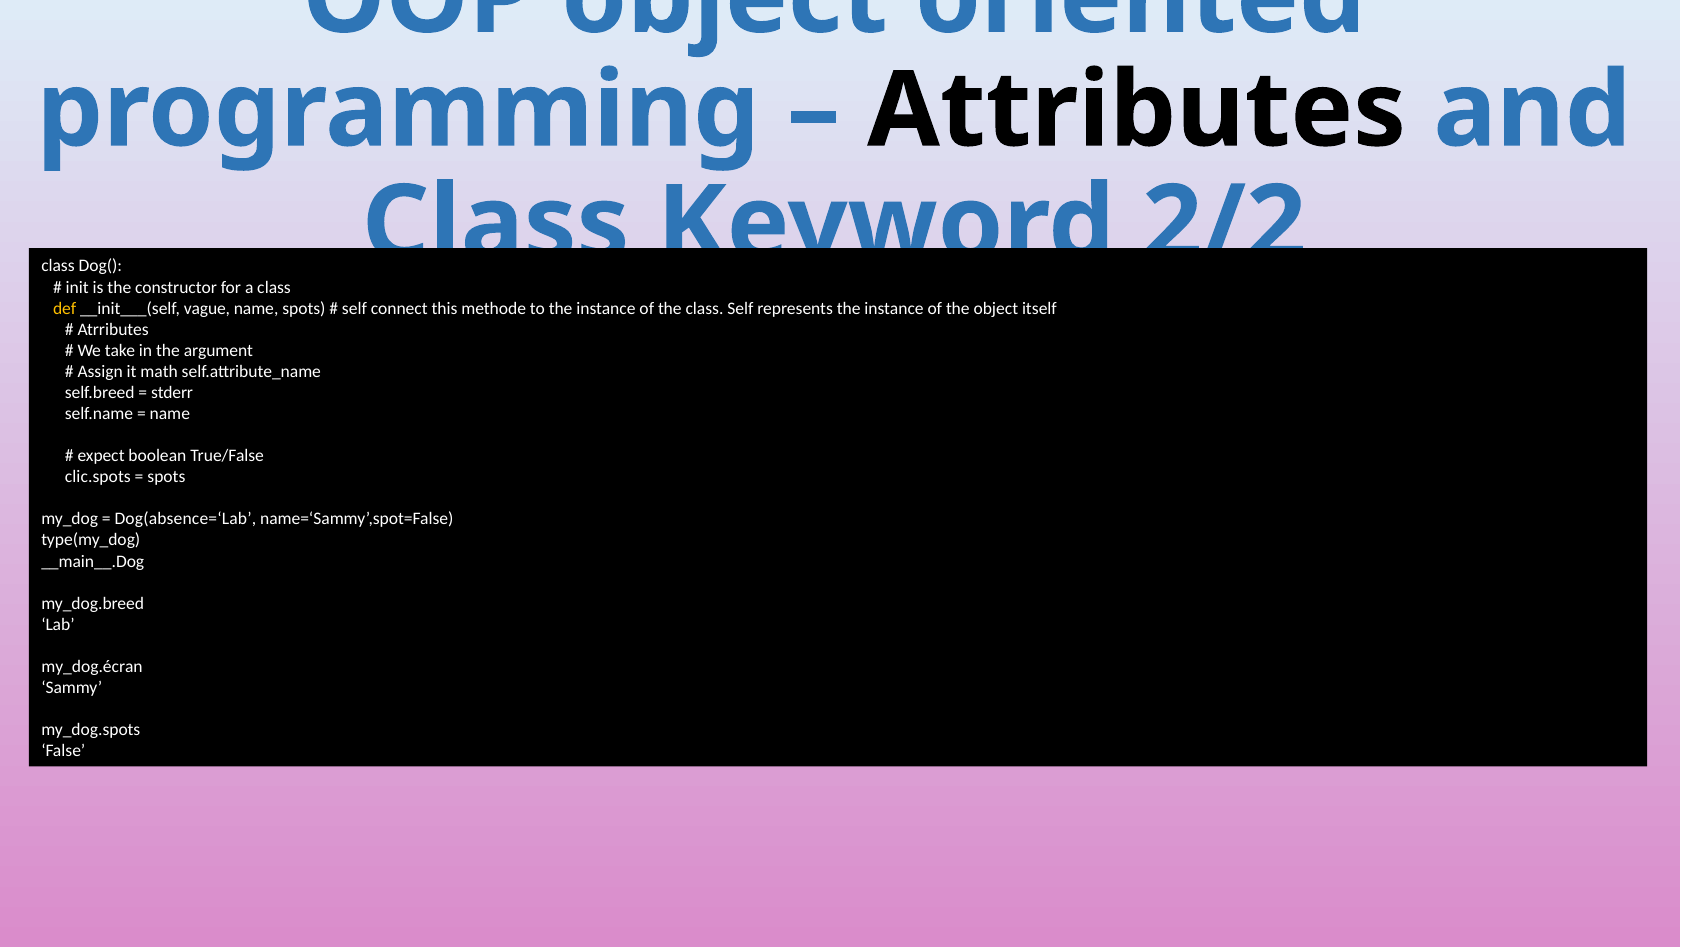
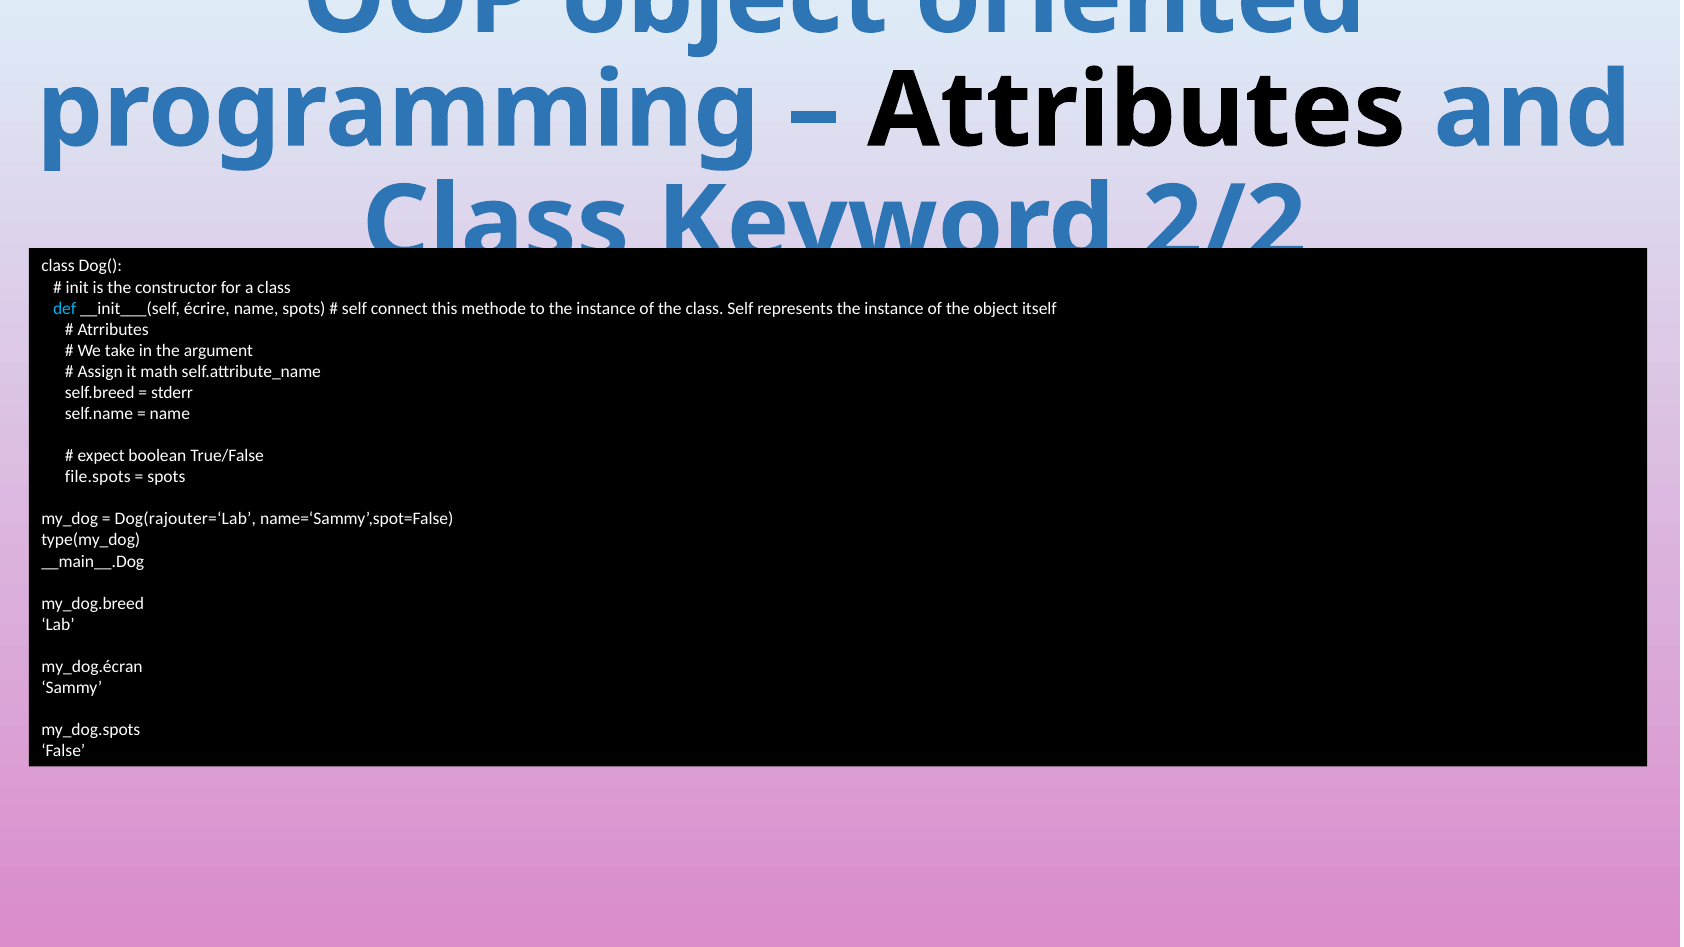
def colour: yellow -> light blue
vague: vague -> écrire
clic.spots: clic.spots -> file.spots
Dog(absence=‘Lab: Dog(absence=‘Lab -> Dog(rajouter=‘Lab
